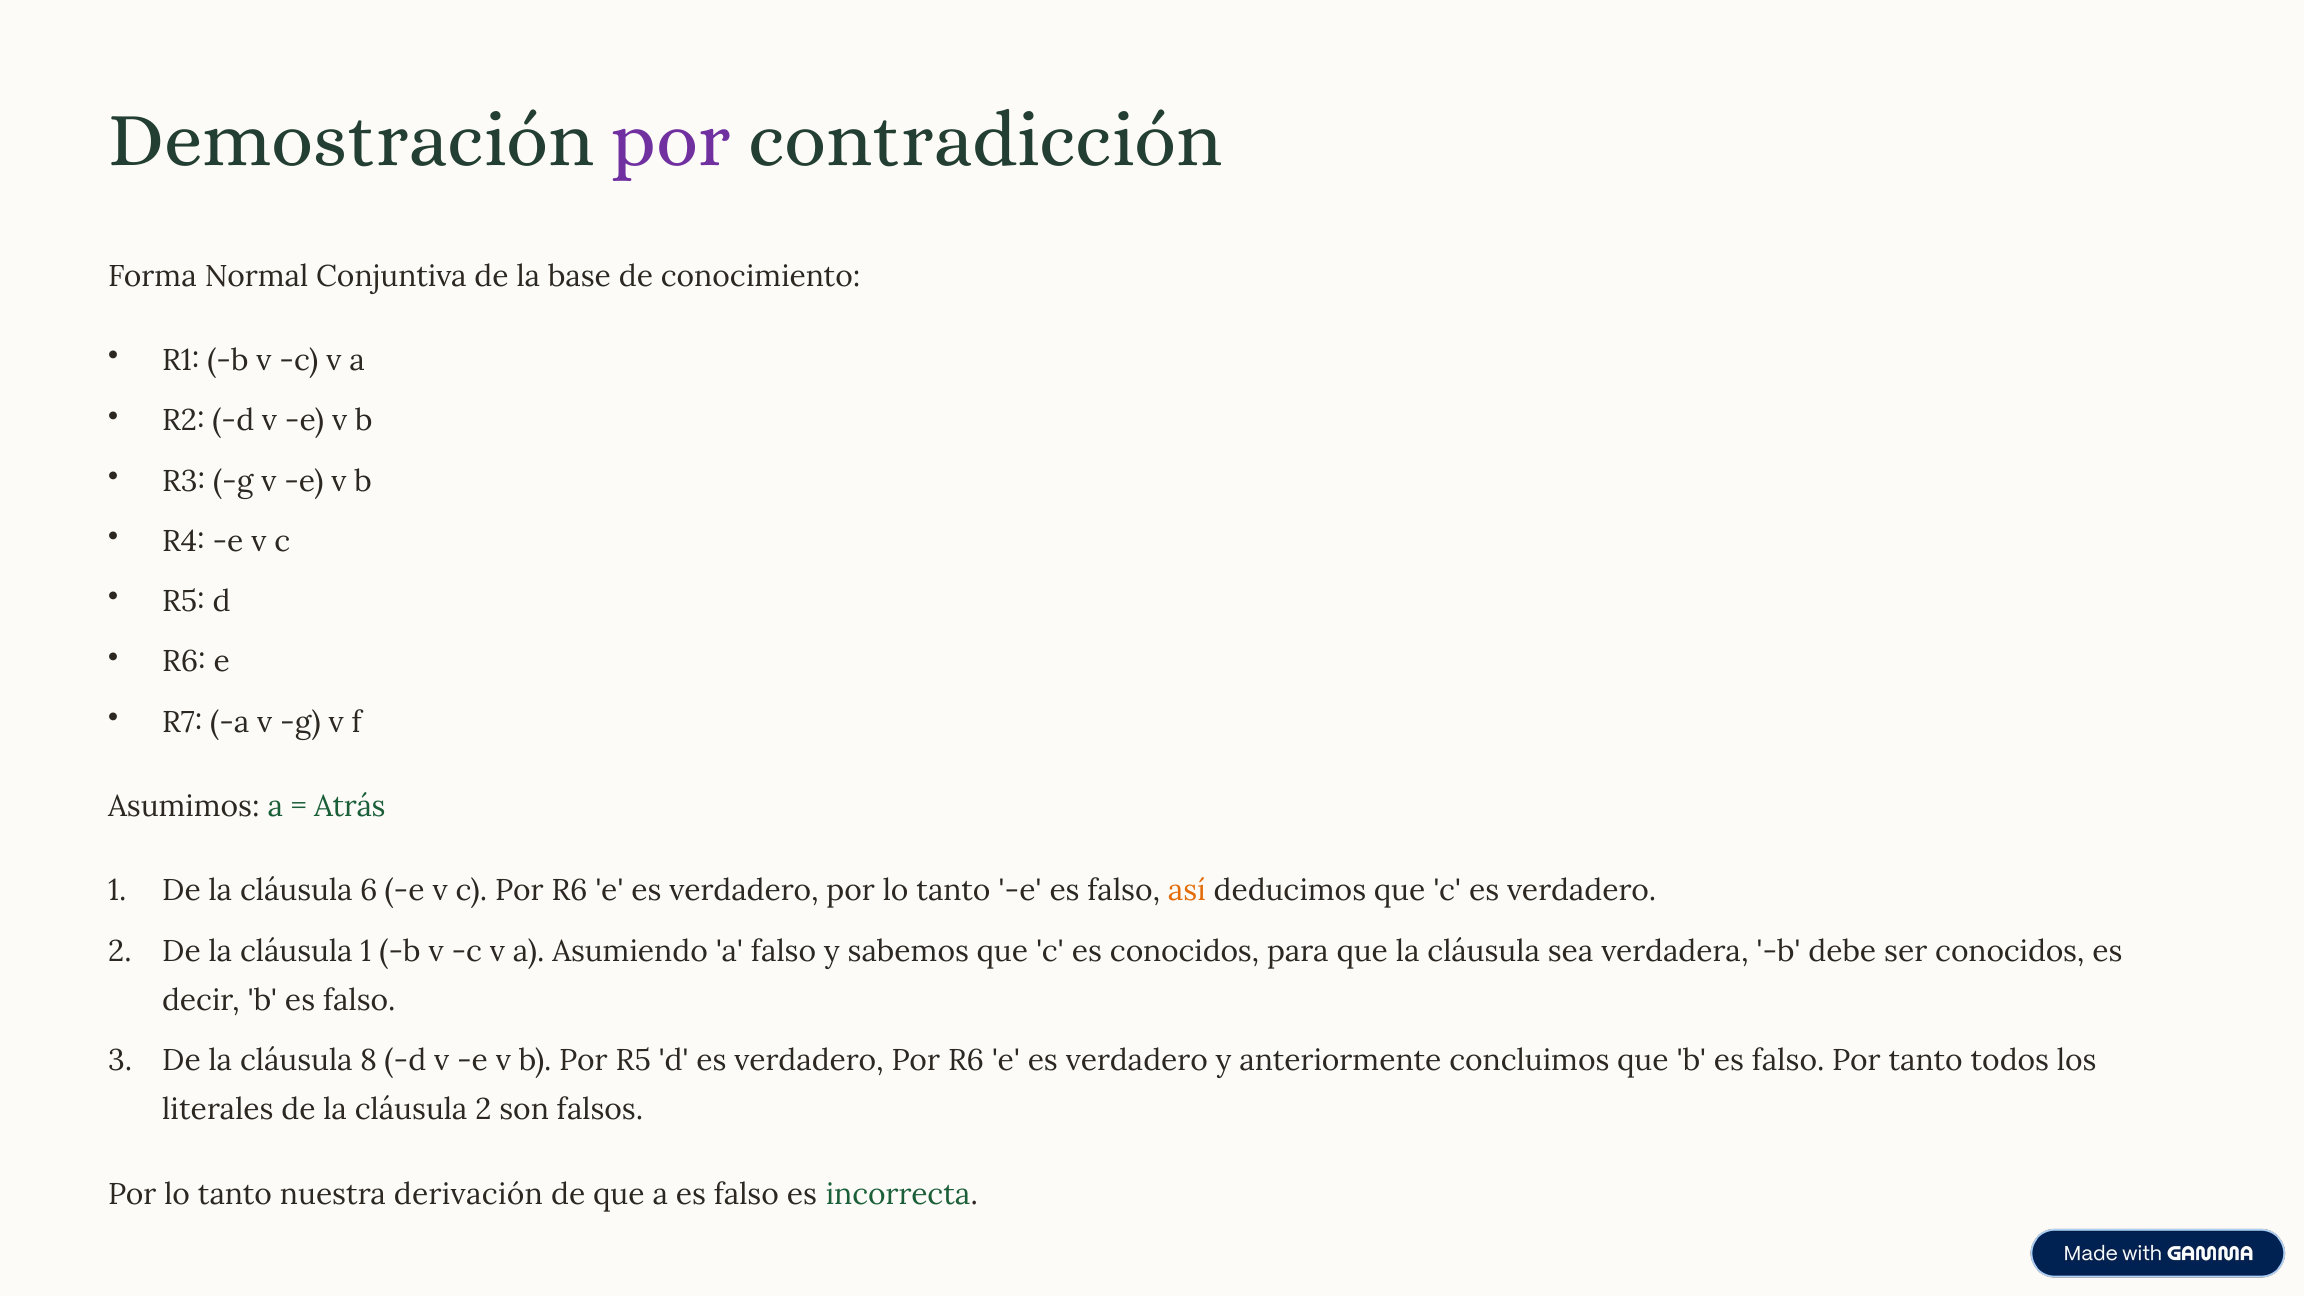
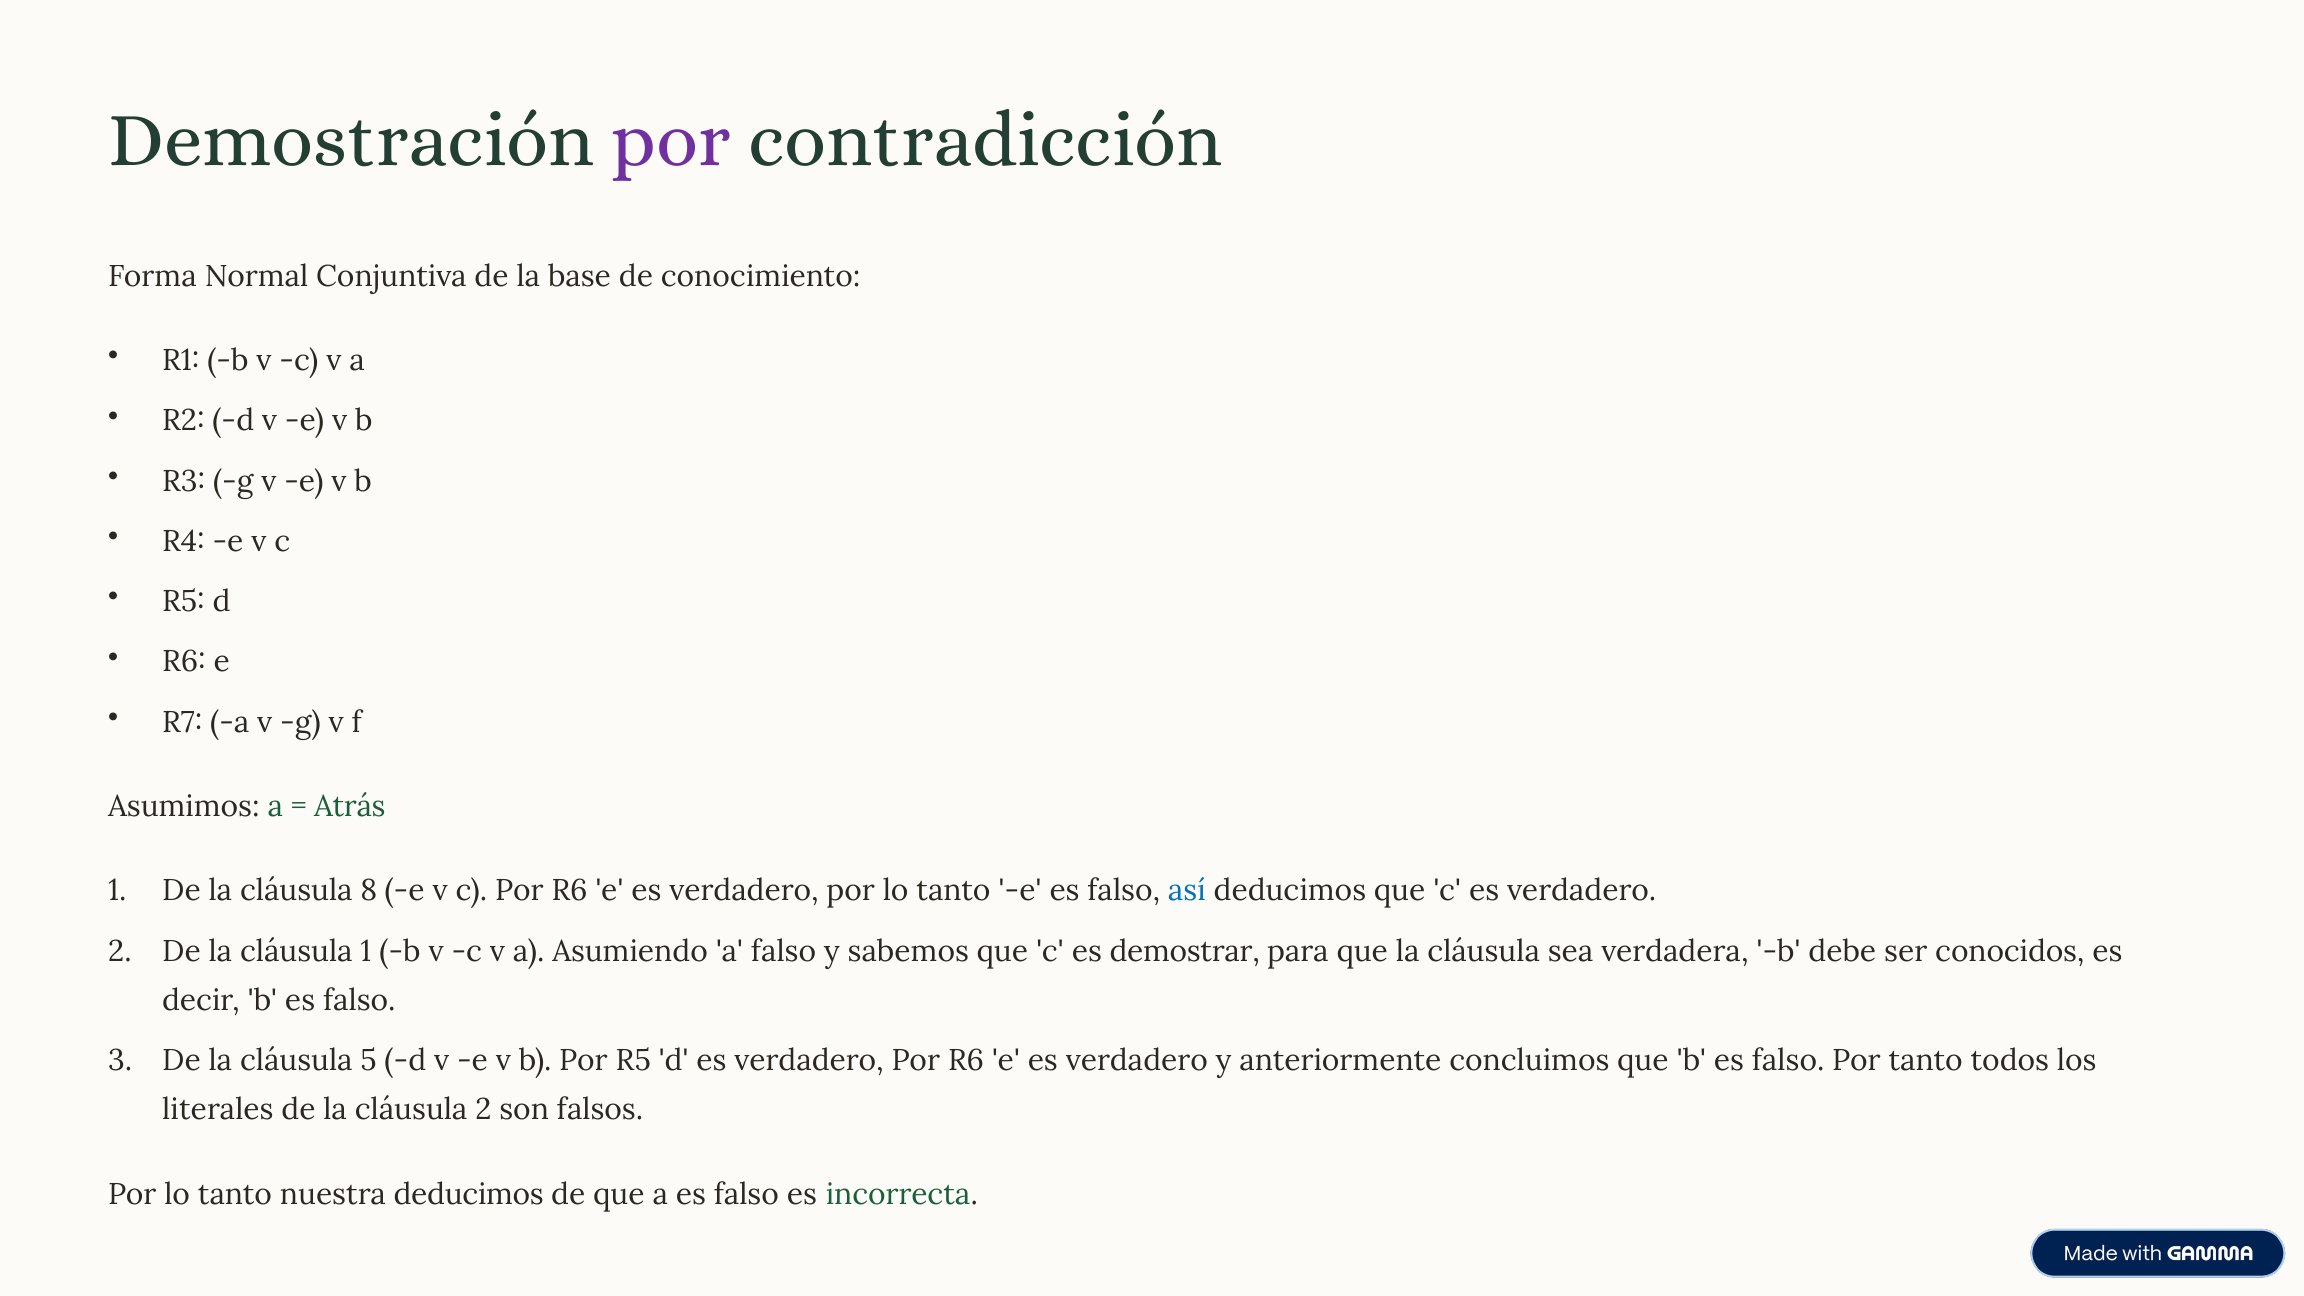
6: 6 -> 8
así colour: orange -> blue
es conocidos: conocidos -> demostrar
8: 8 -> 5
nuestra derivación: derivación -> deducimos
